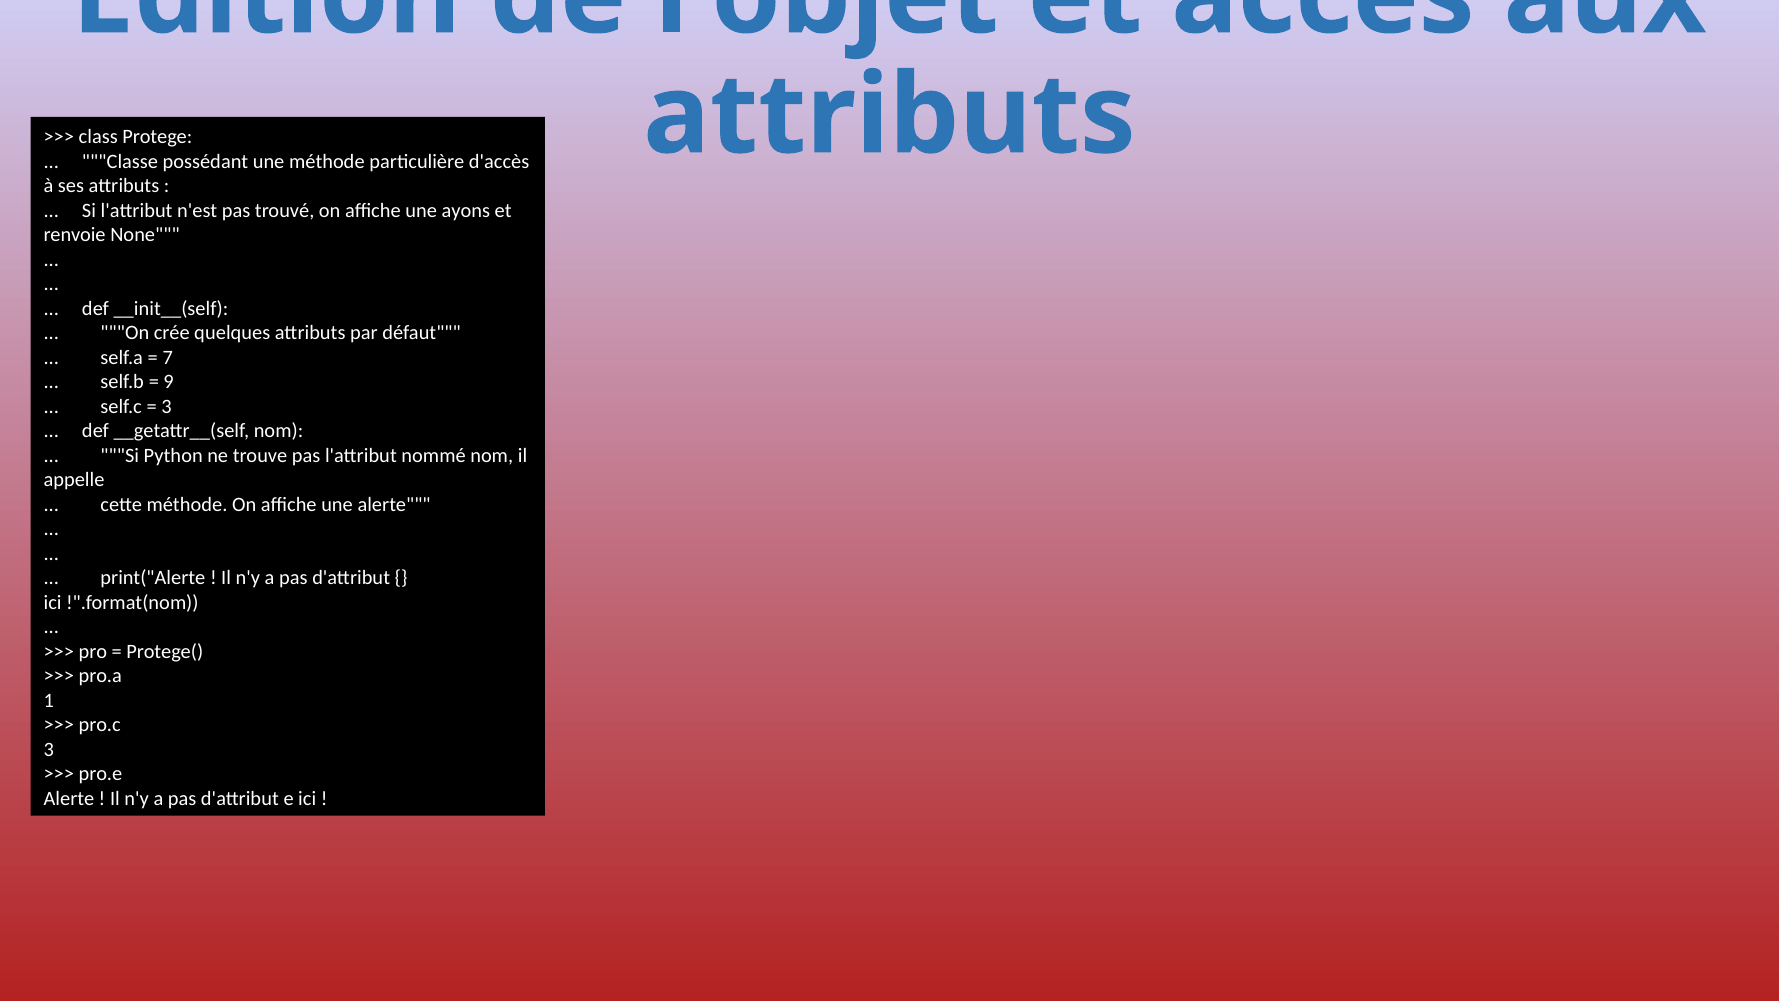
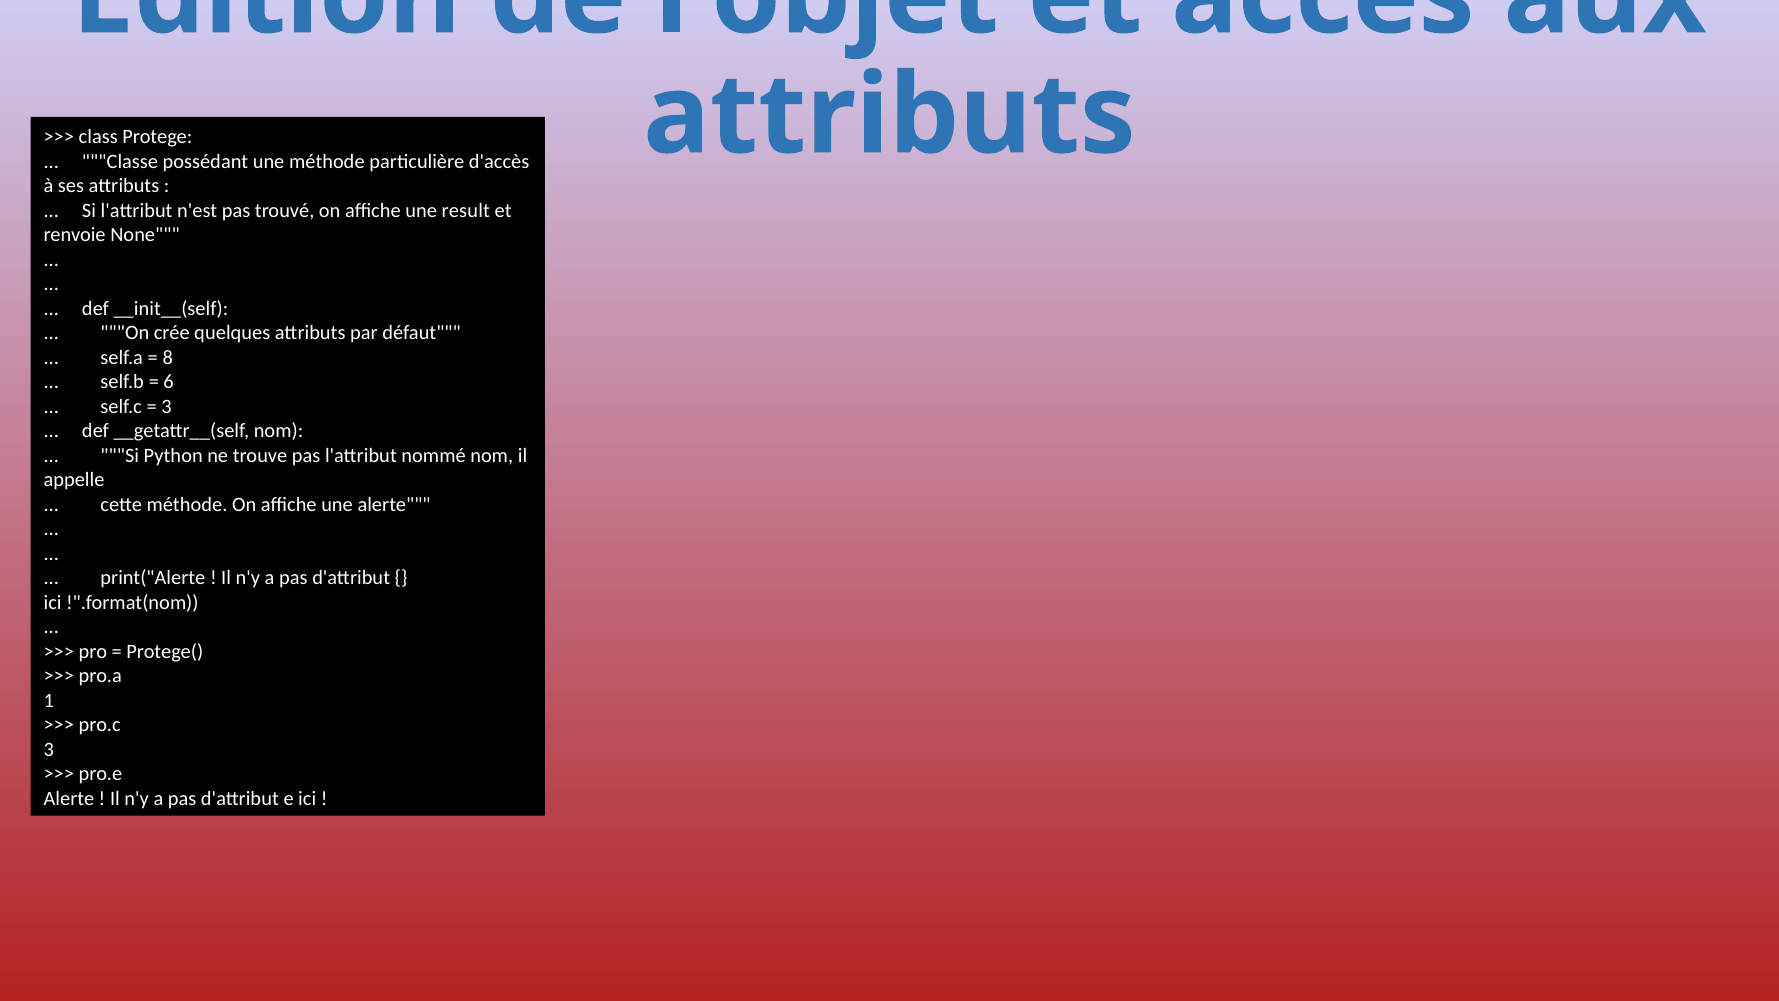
ayons: ayons -> result
7: 7 -> 8
9: 9 -> 6
